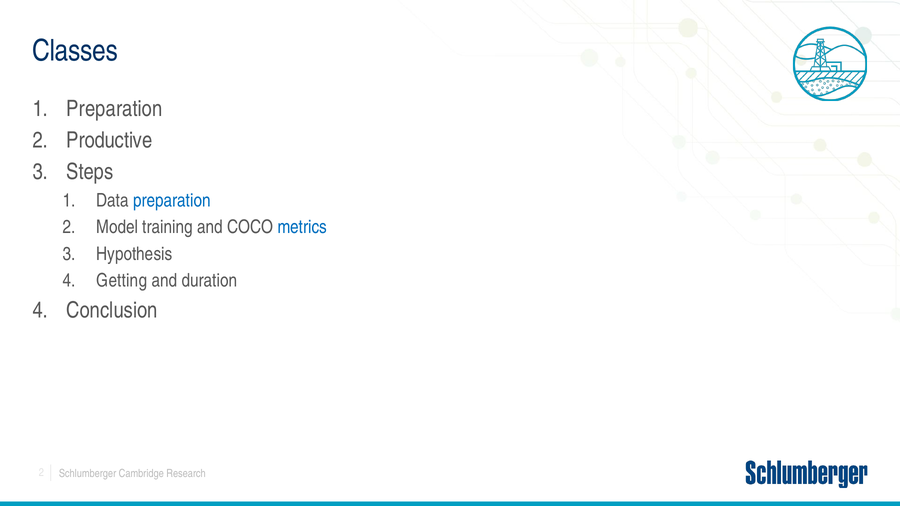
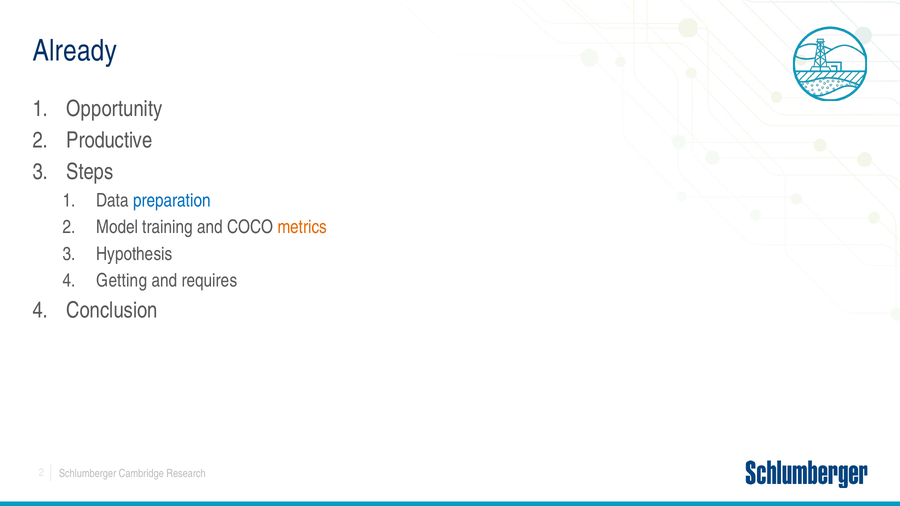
Classes: Classes -> Already
Preparation at (114, 109): Preparation -> Opportunity
metrics colour: blue -> orange
duration: duration -> requires
